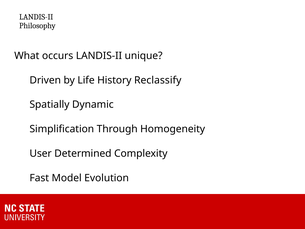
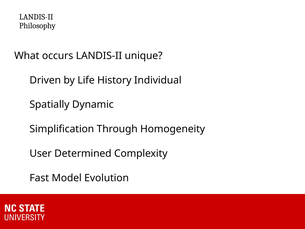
Reclassify: Reclassify -> Individual
